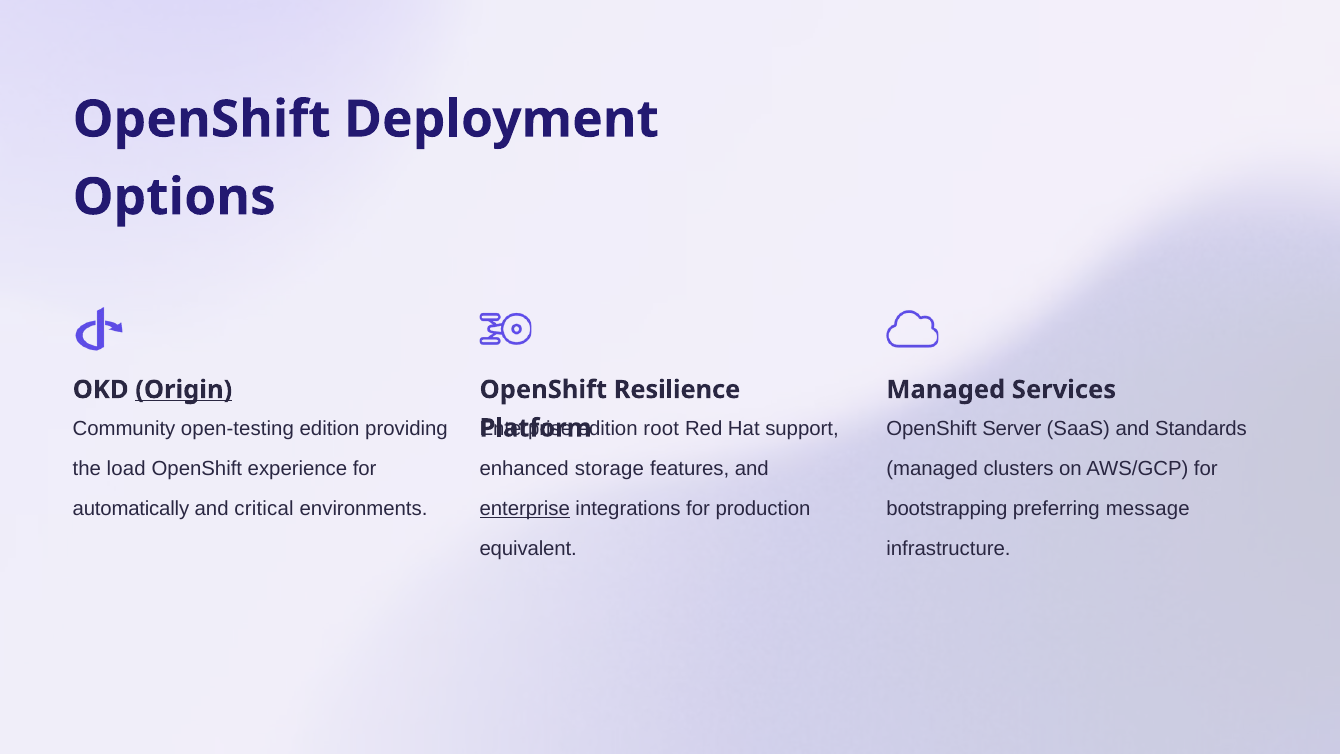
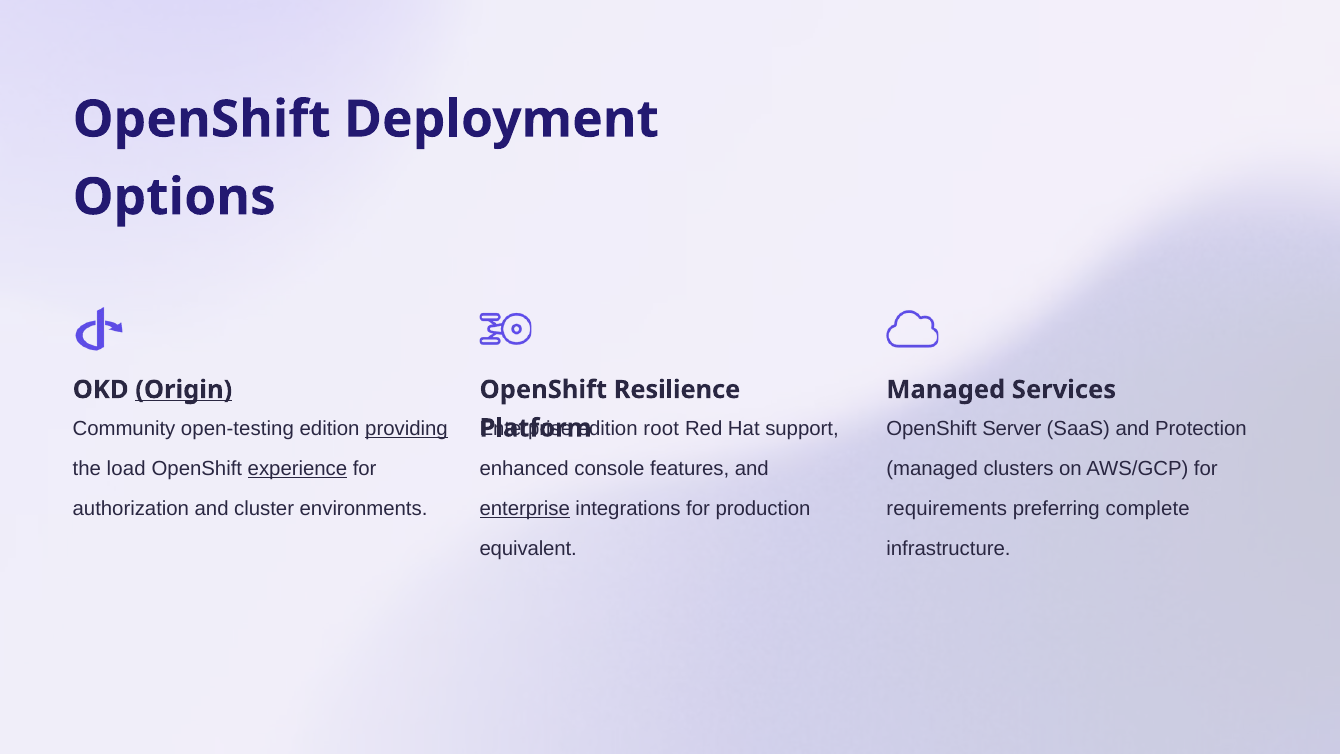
providing underline: none -> present
Standards: Standards -> Protection
experience underline: none -> present
storage: storage -> console
automatically: automatically -> authorization
critical: critical -> cluster
bootstrapping: bootstrapping -> requirements
message: message -> complete
